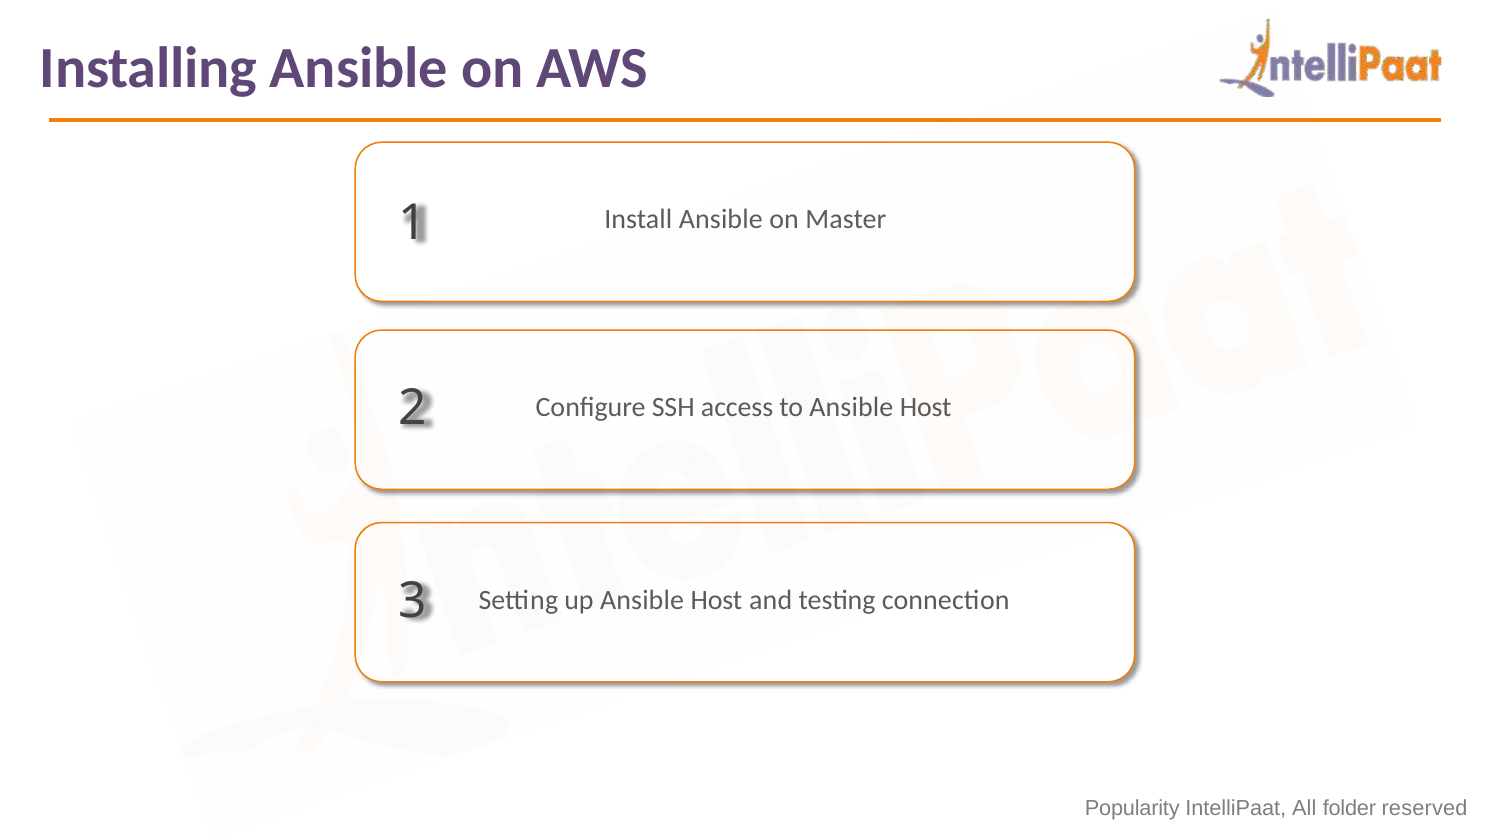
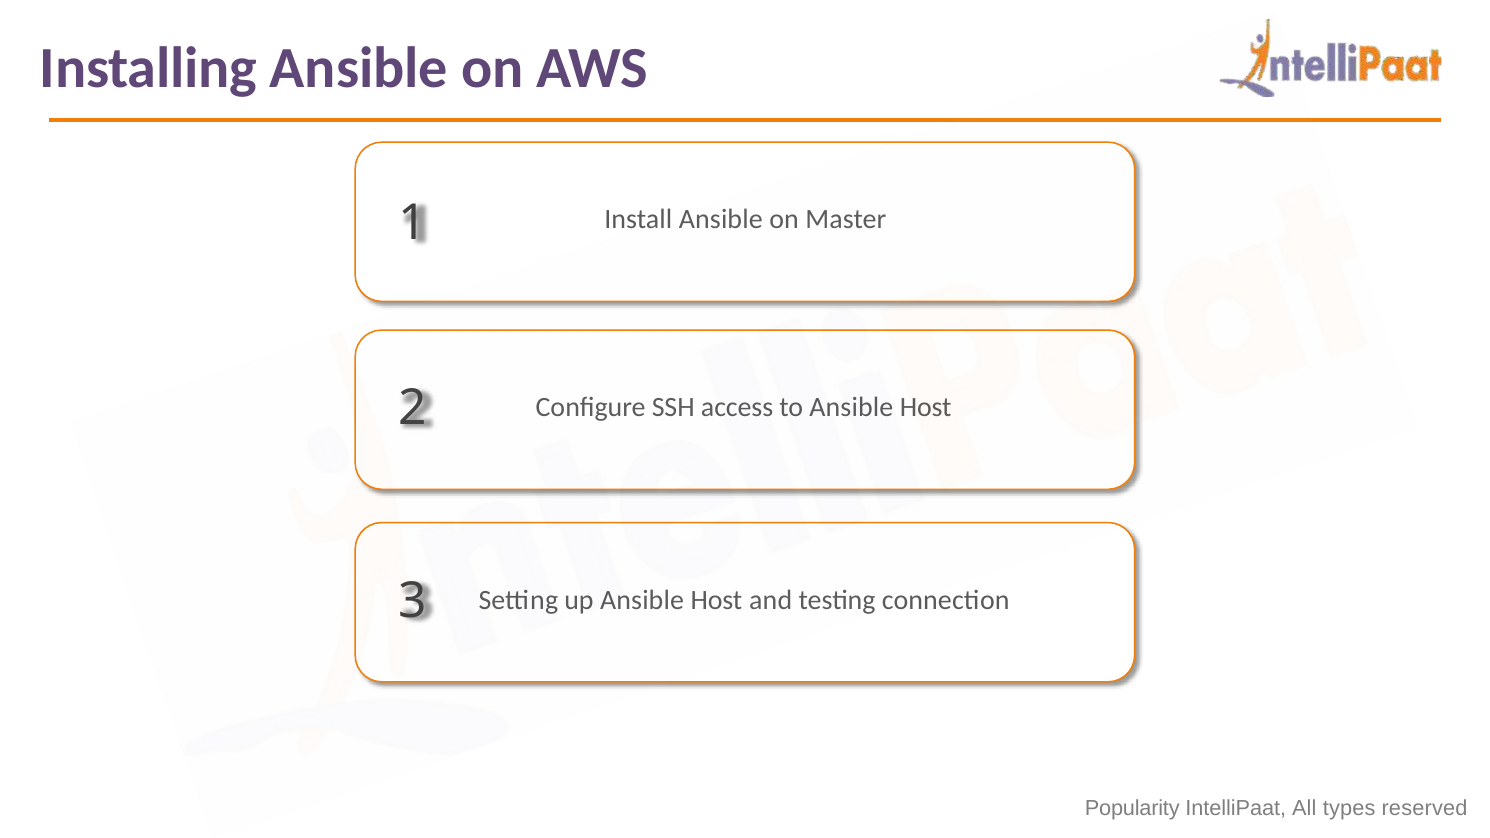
folder: folder -> types
